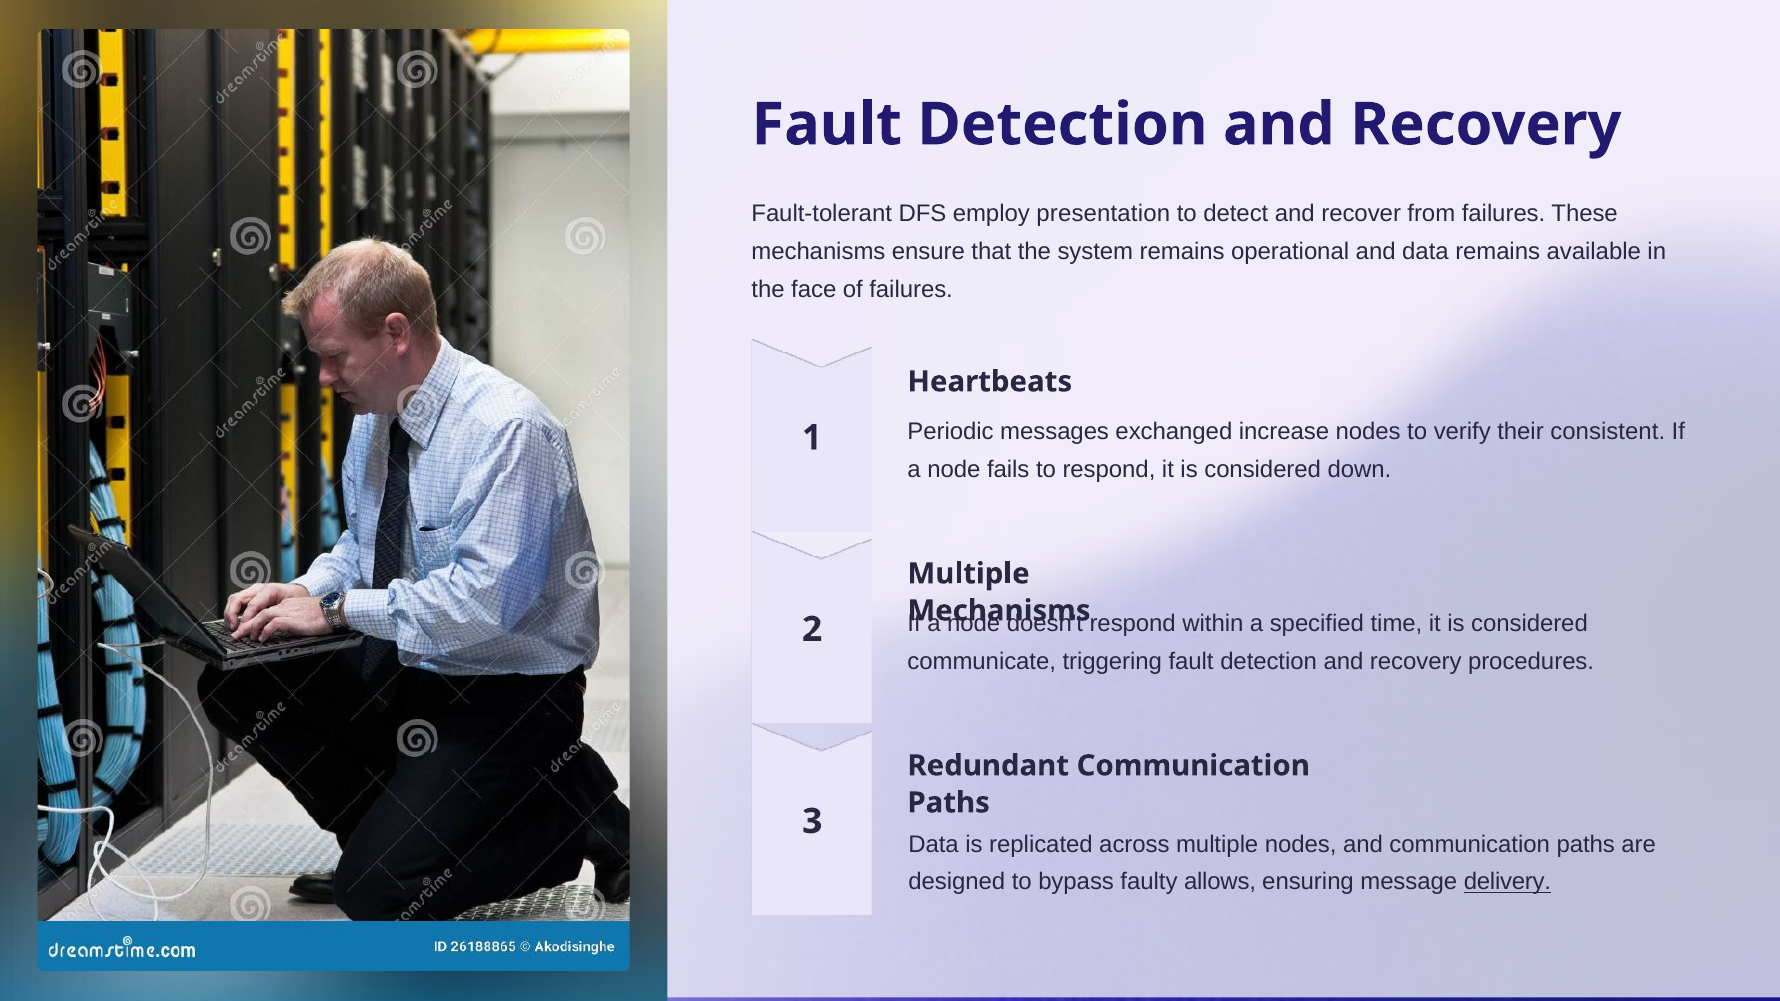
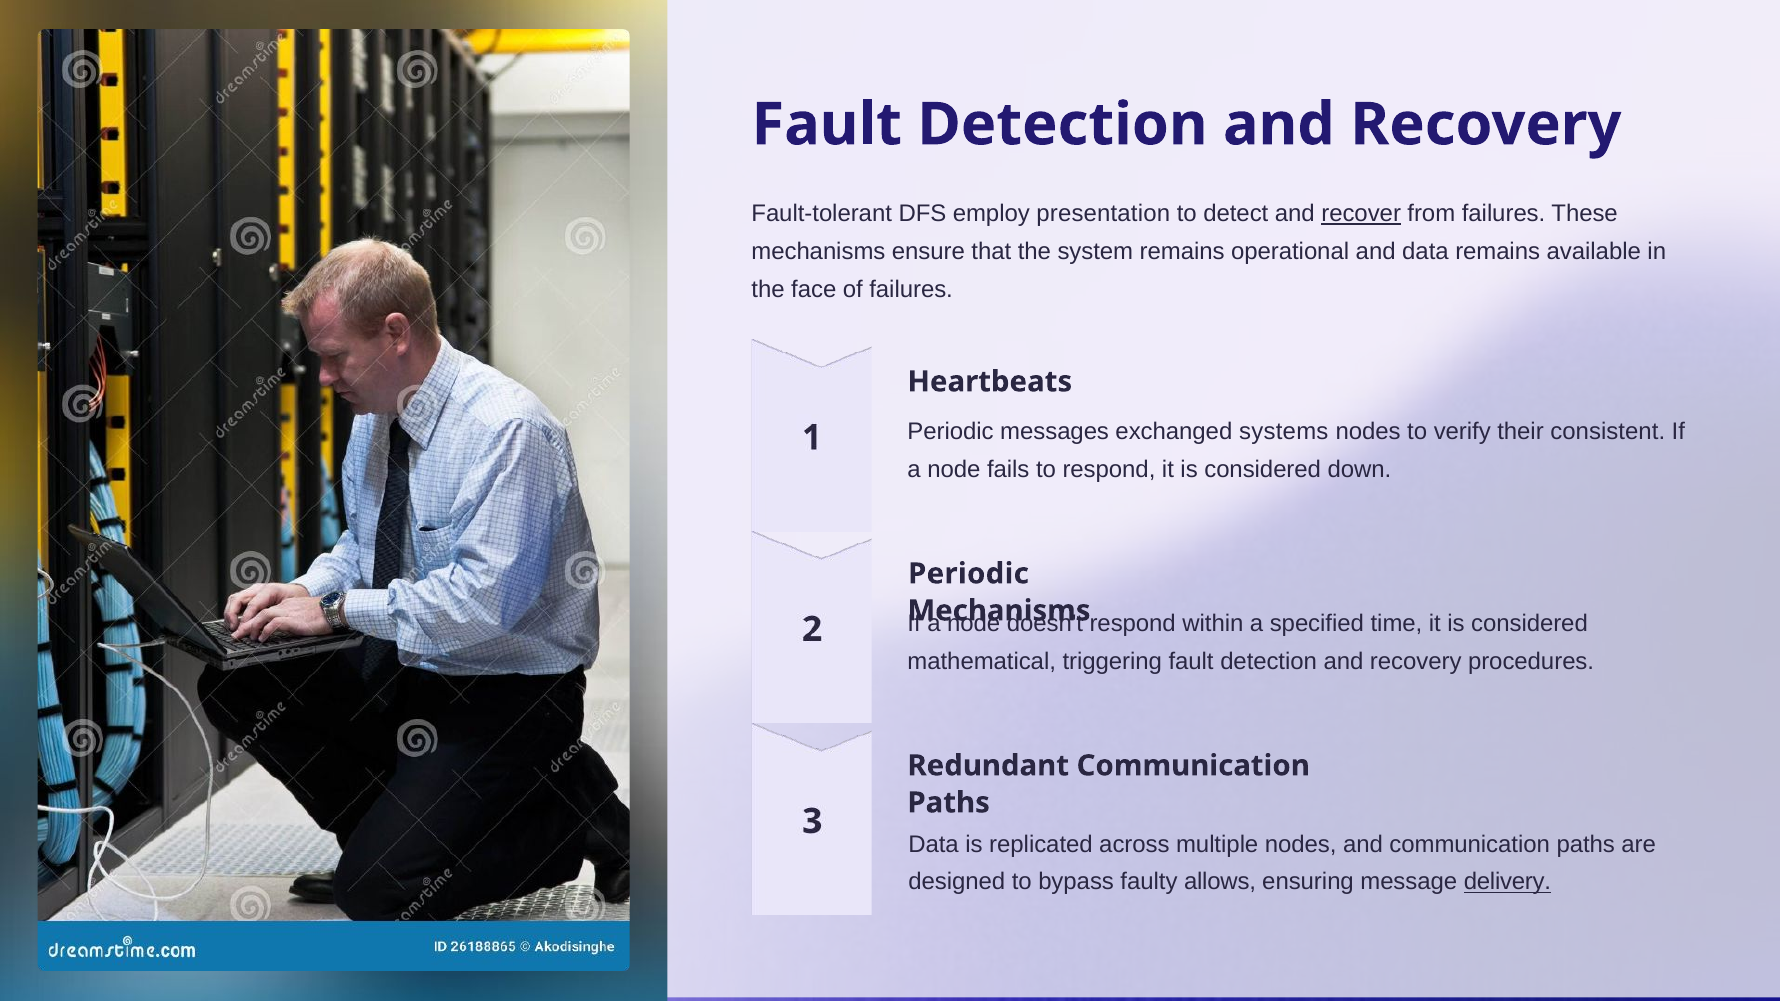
recover underline: none -> present
increase: increase -> systems
Multiple at (969, 574): Multiple -> Periodic
communicate: communicate -> mathematical
